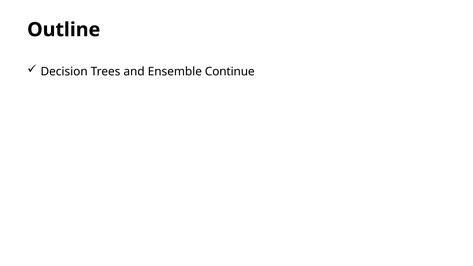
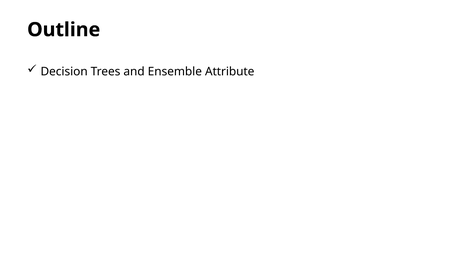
Continue: Continue -> Attribute
